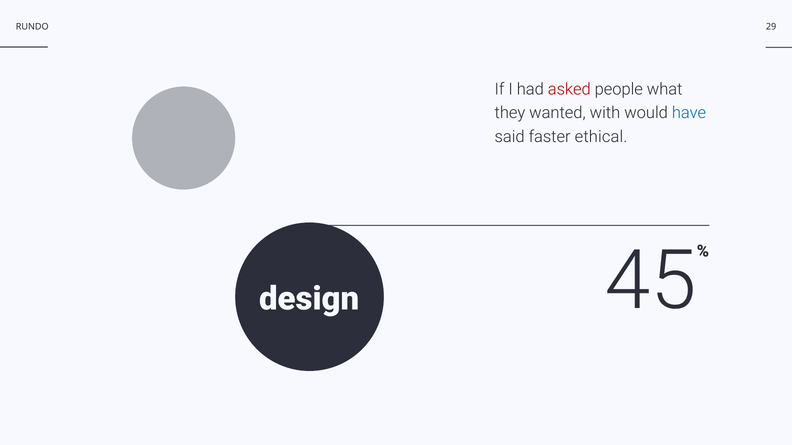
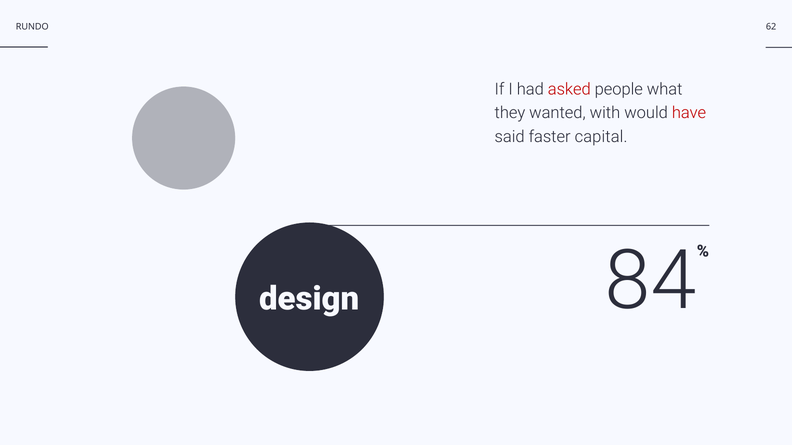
29: 29 -> 62
have colour: blue -> red
ethical: ethical -> capital
45: 45 -> 84
